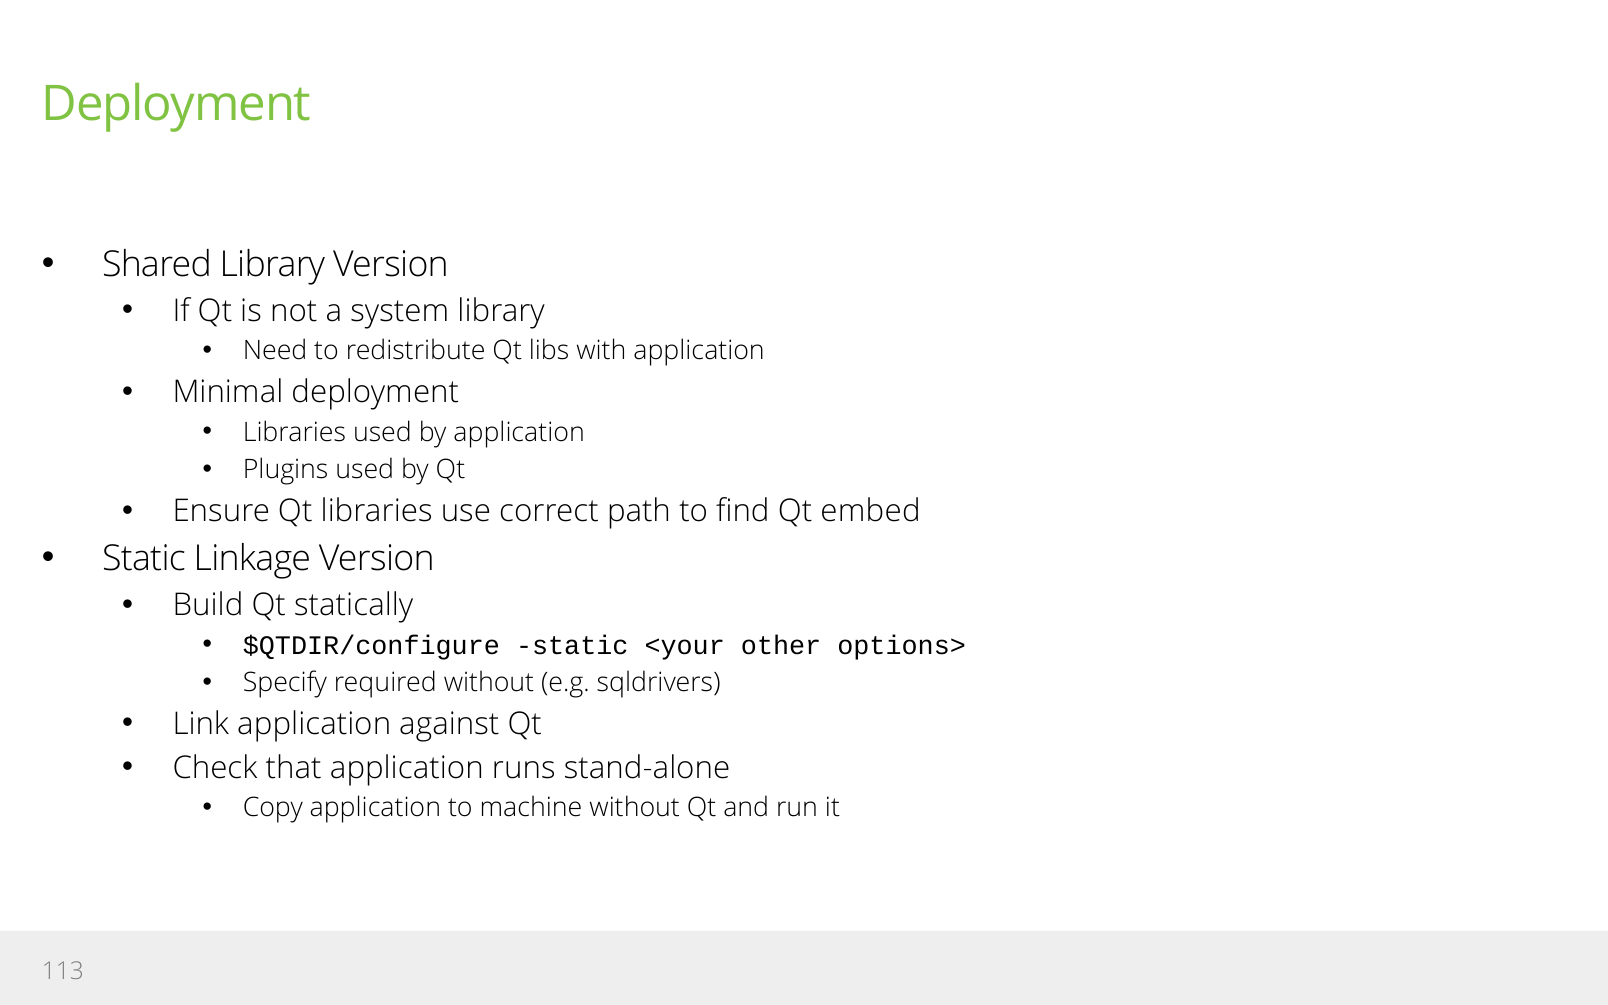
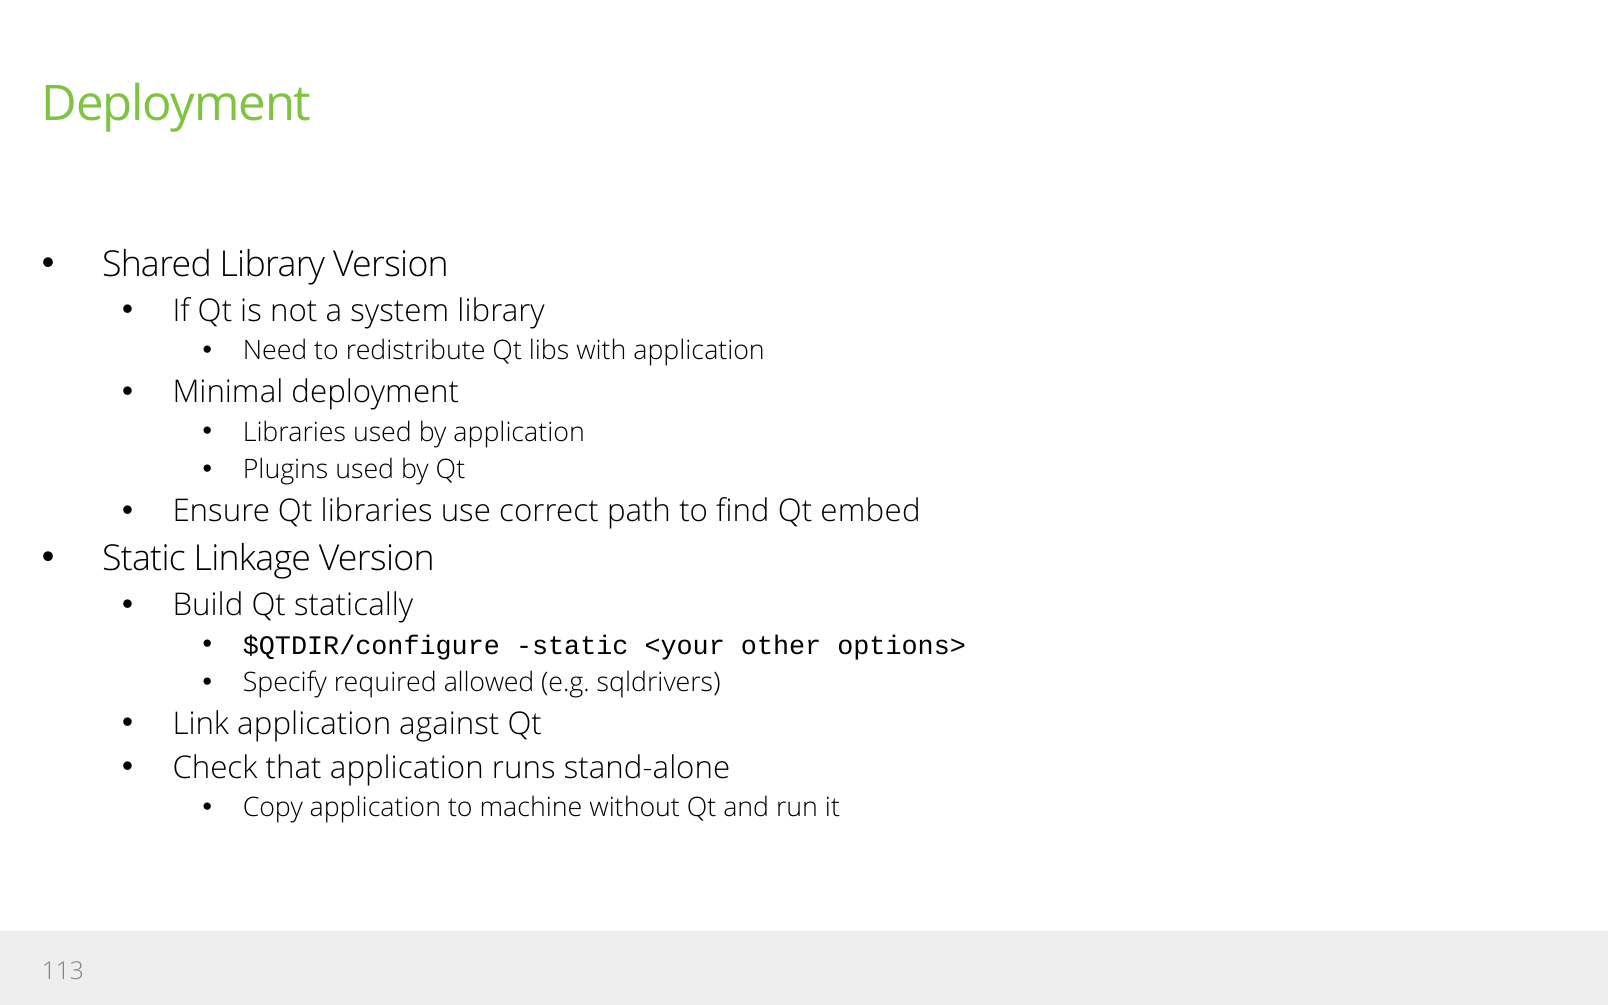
required without: without -> allowed
